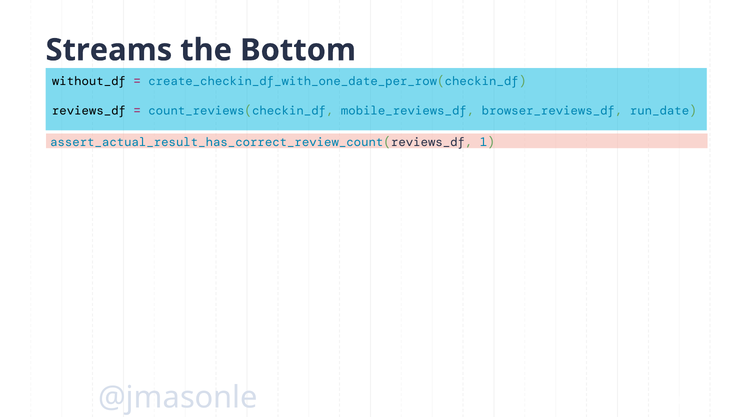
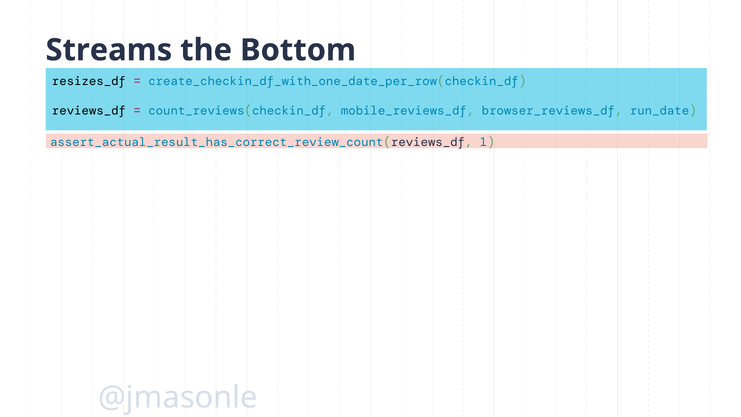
without_df: without_df -> resizes_df
